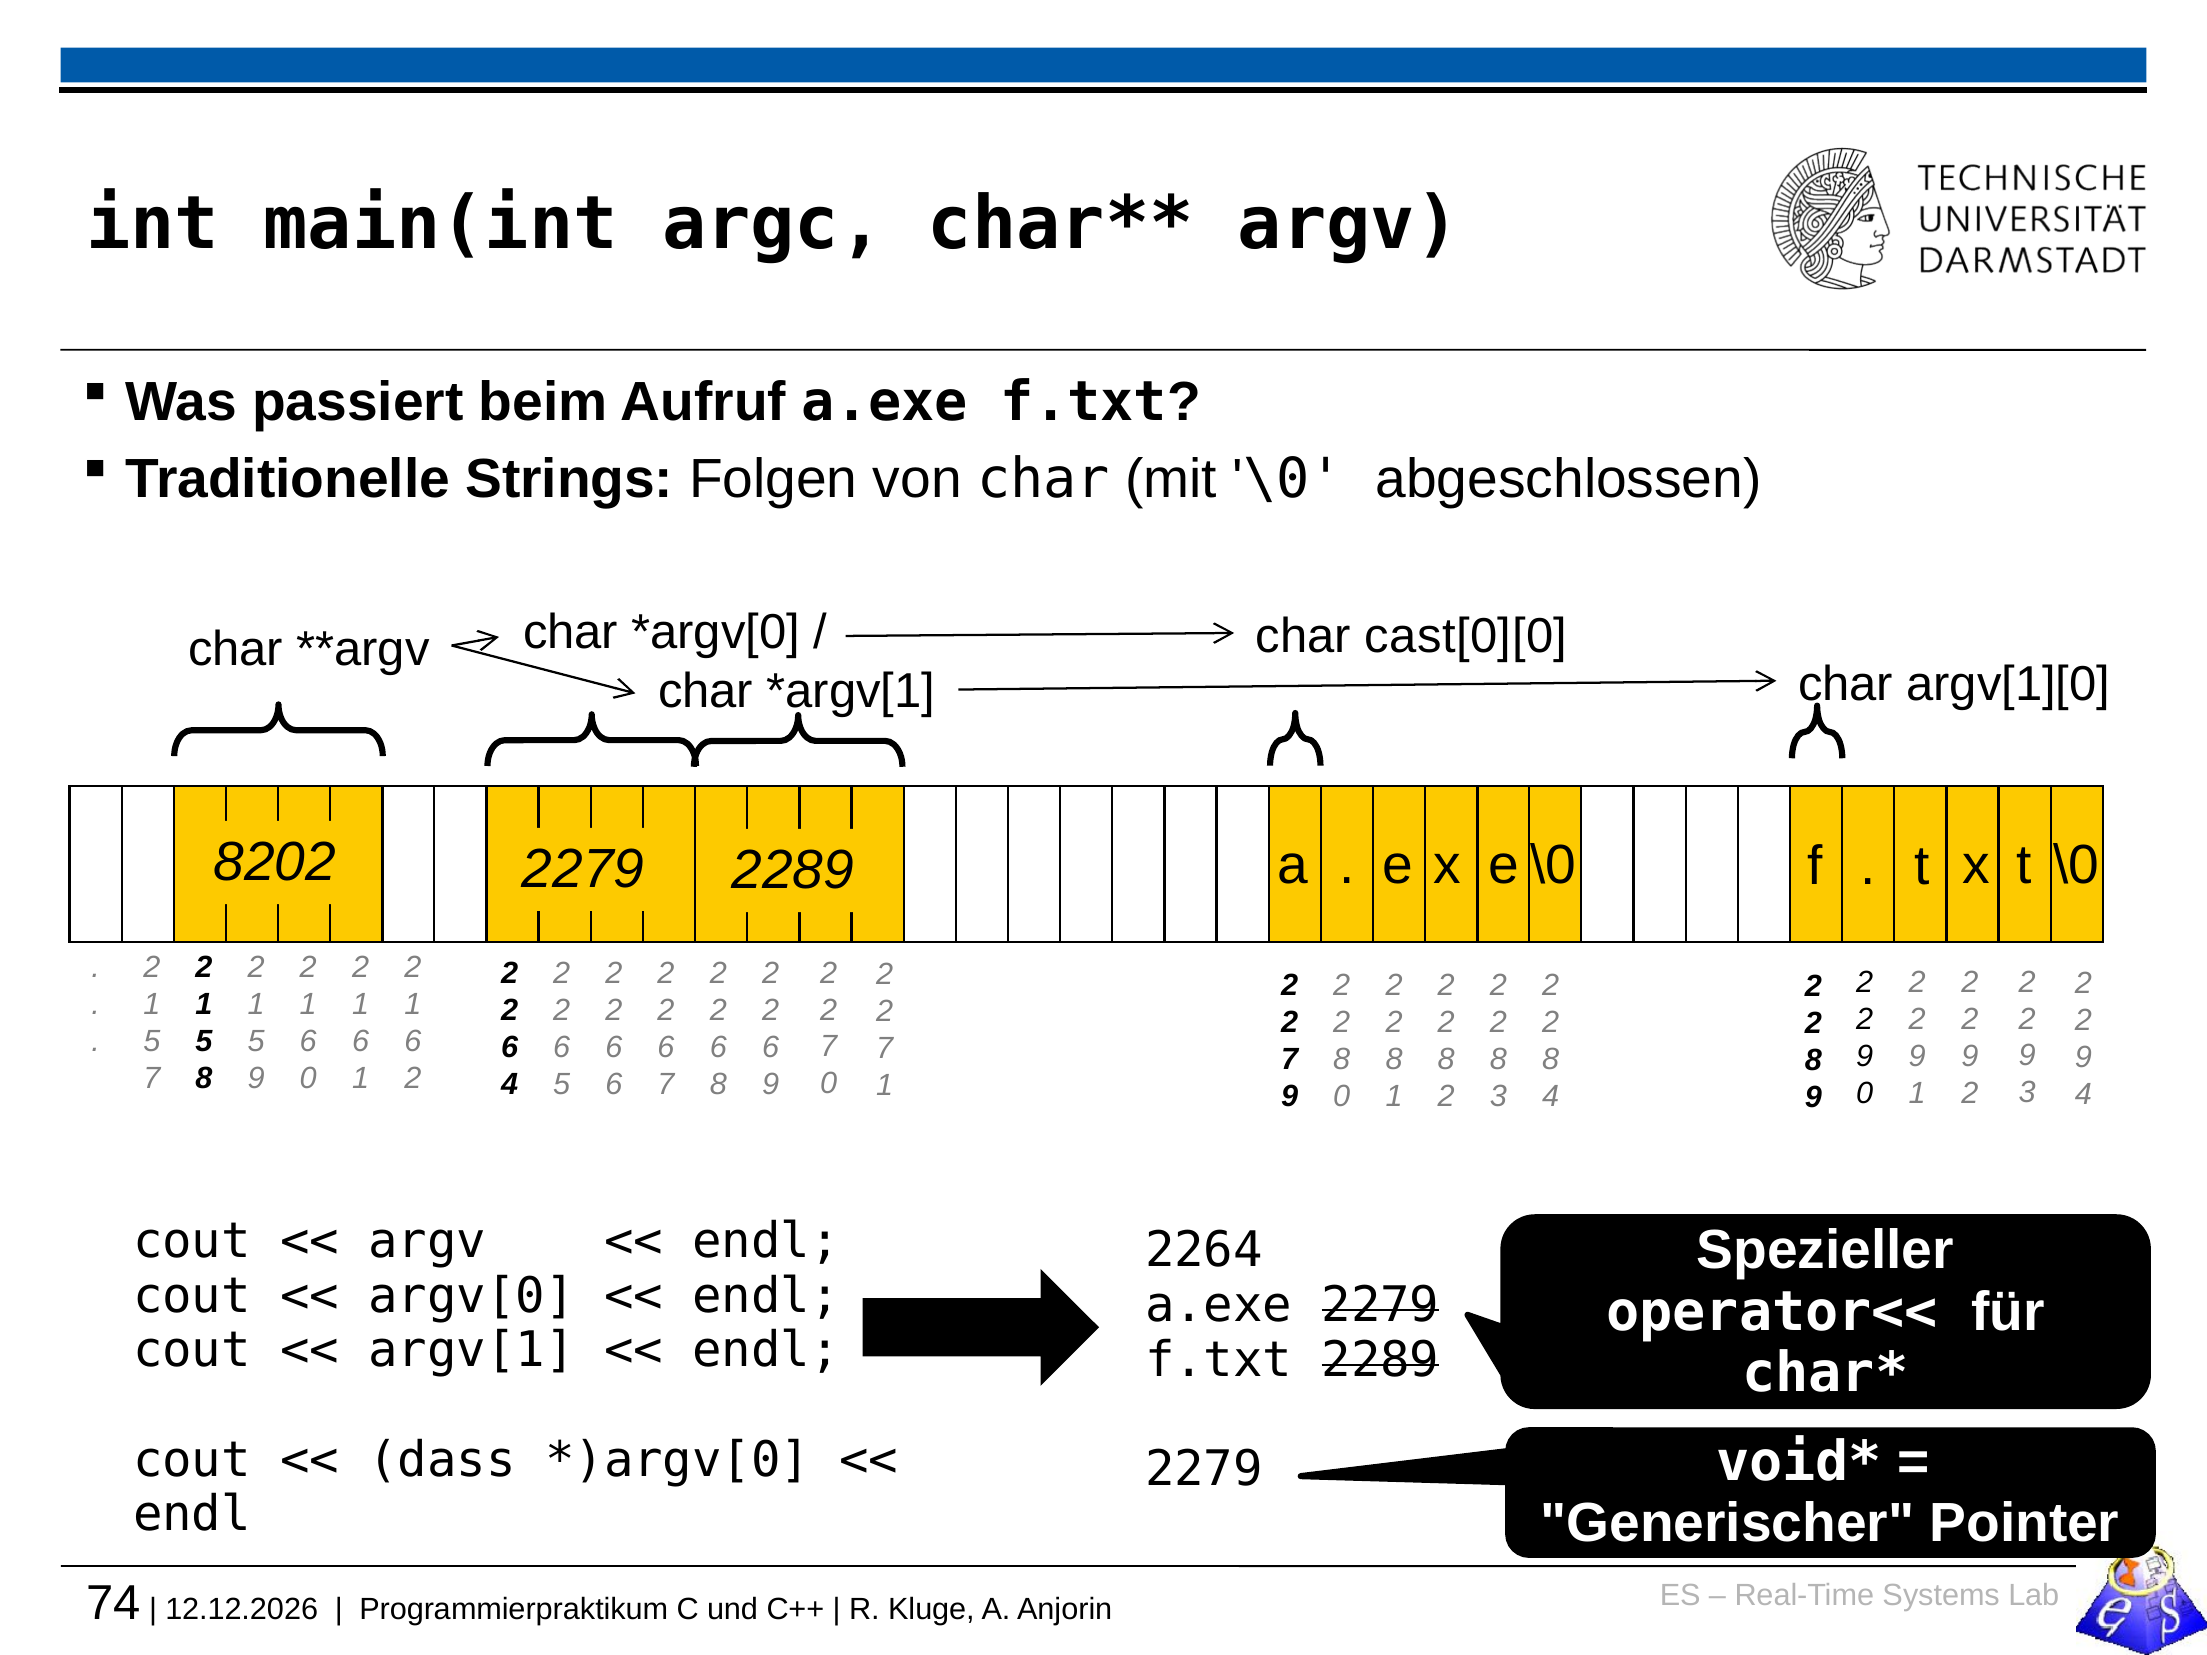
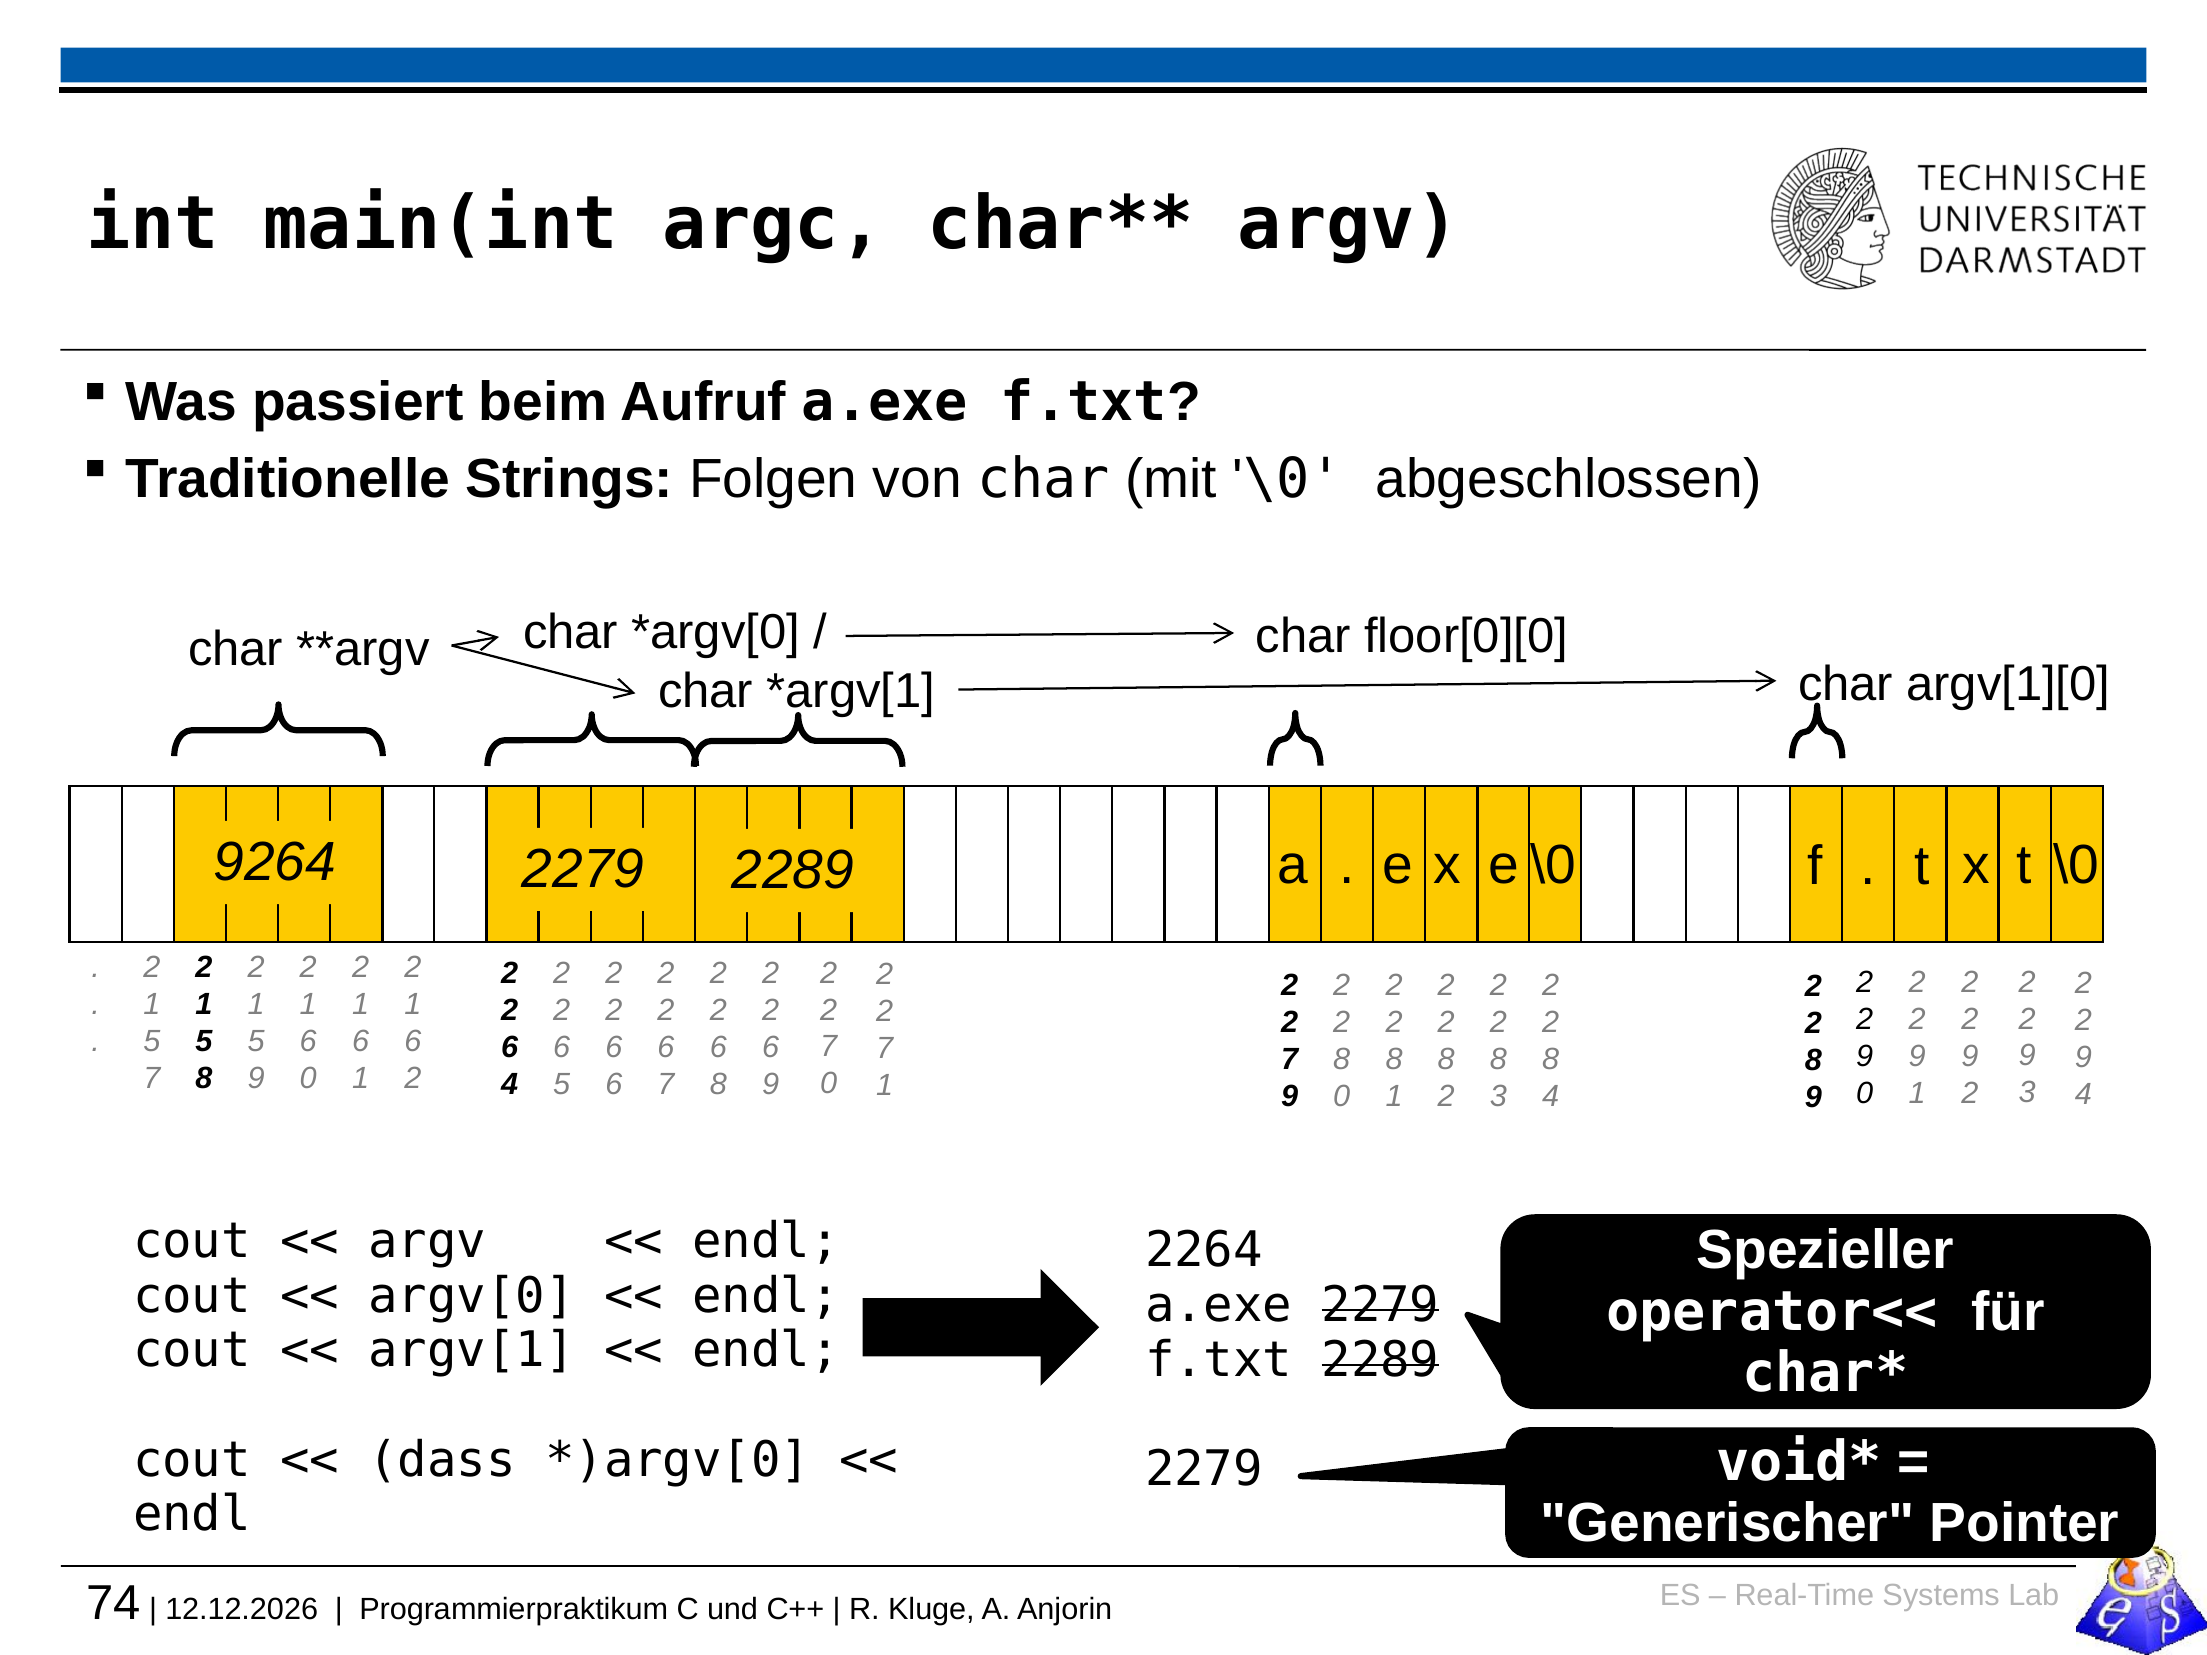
cast[0][0: cast[0][0 -> floor[0][0
8202: 8202 -> 9264
